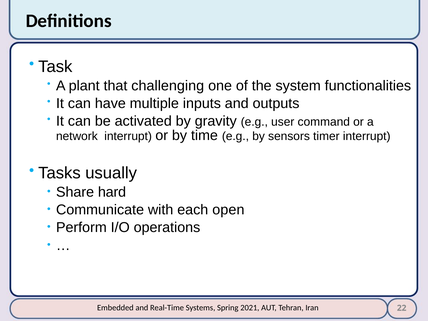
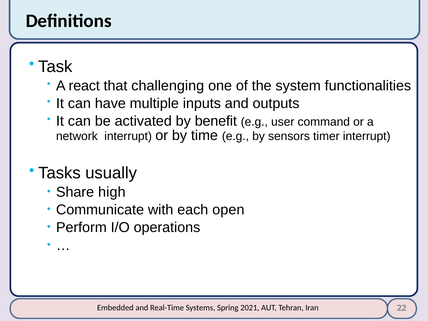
plant: plant -> react
gravity: gravity -> benefit
hard: hard -> high
